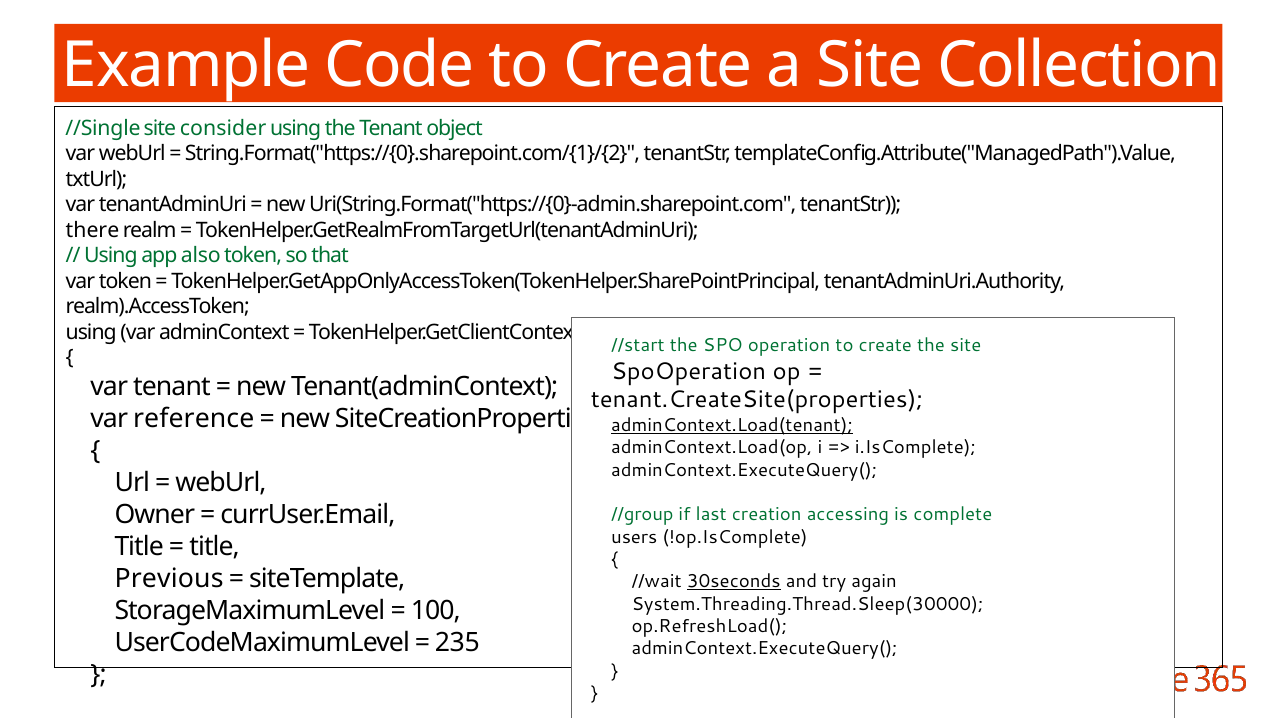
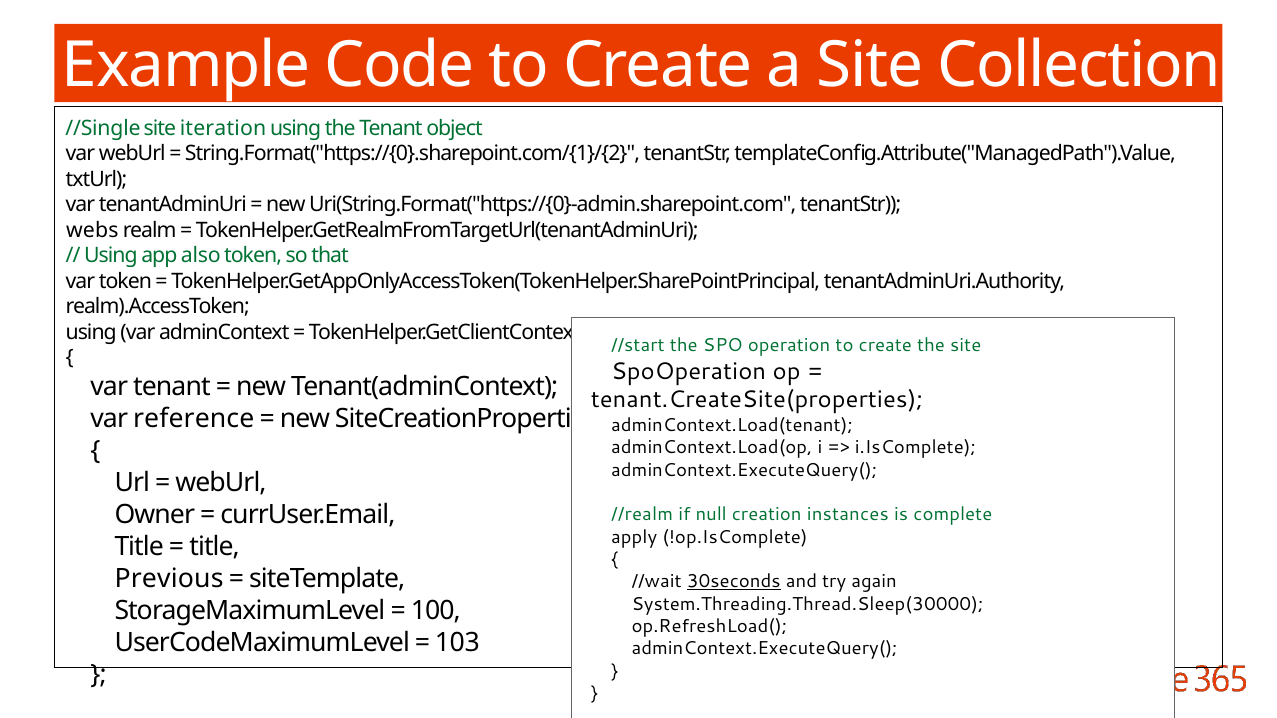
consider: consider -> iteration
there: there -> webs
adminContext.Load(tenant underline: present -> none
//group: //group -> //realm
last: last -> null
accessing: accessing -> instances
users: users -> apply
235: 235 -> 103
